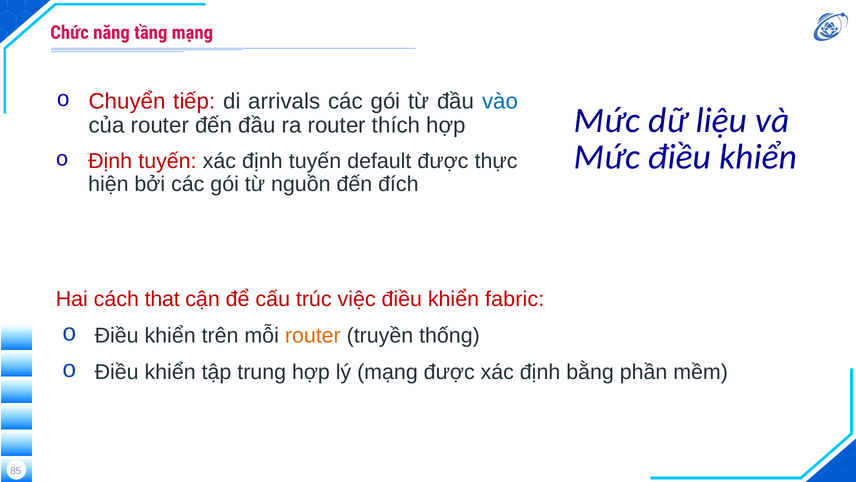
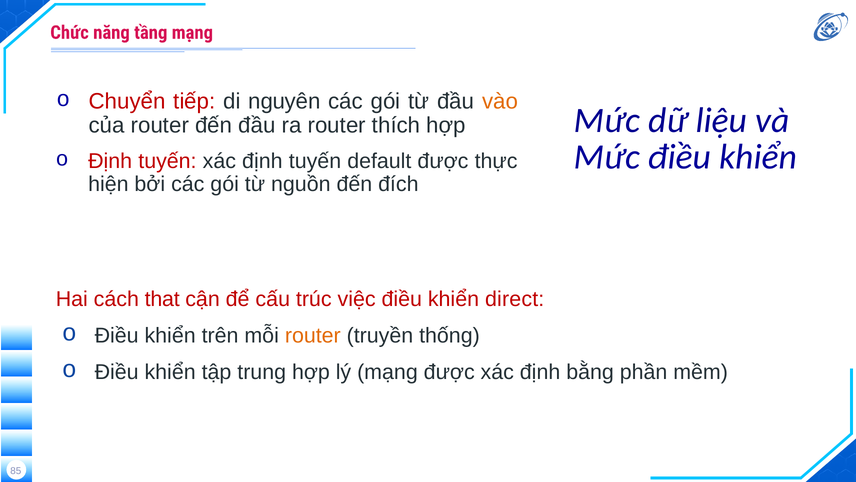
arrivals: arrivals -> nguyên
vào colour: blue -> orange
fabric: fabric -> direct
